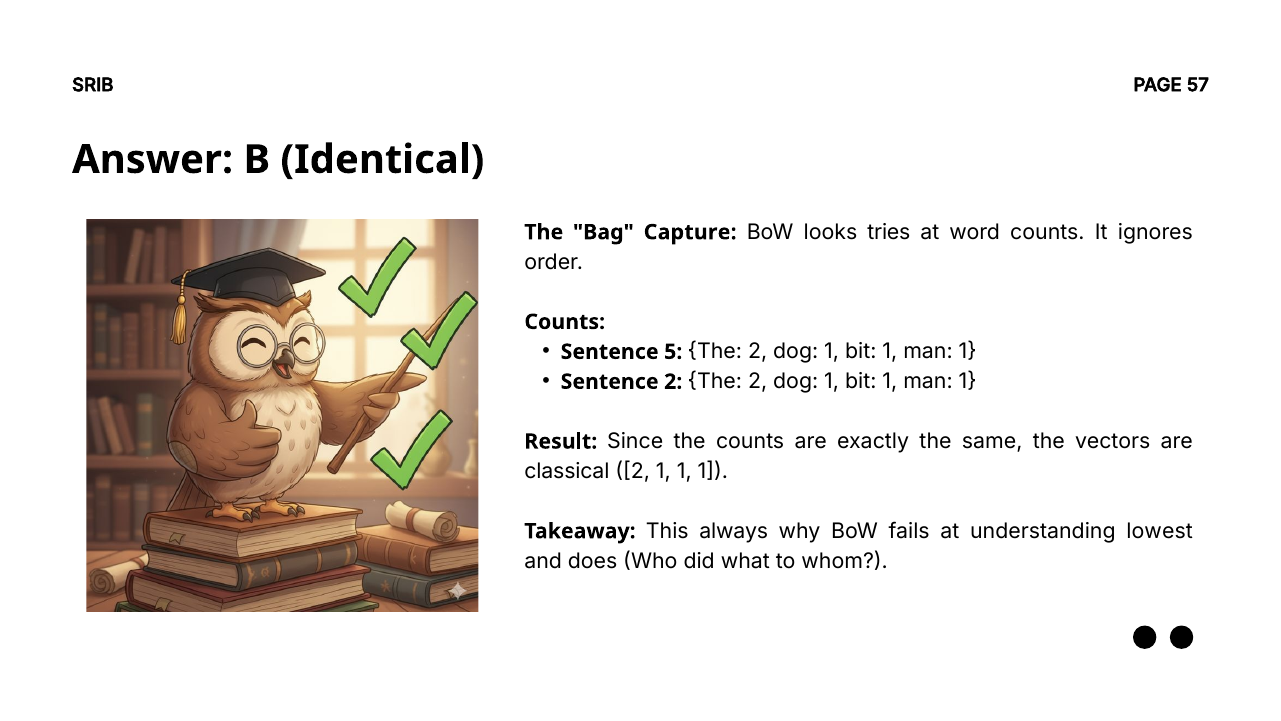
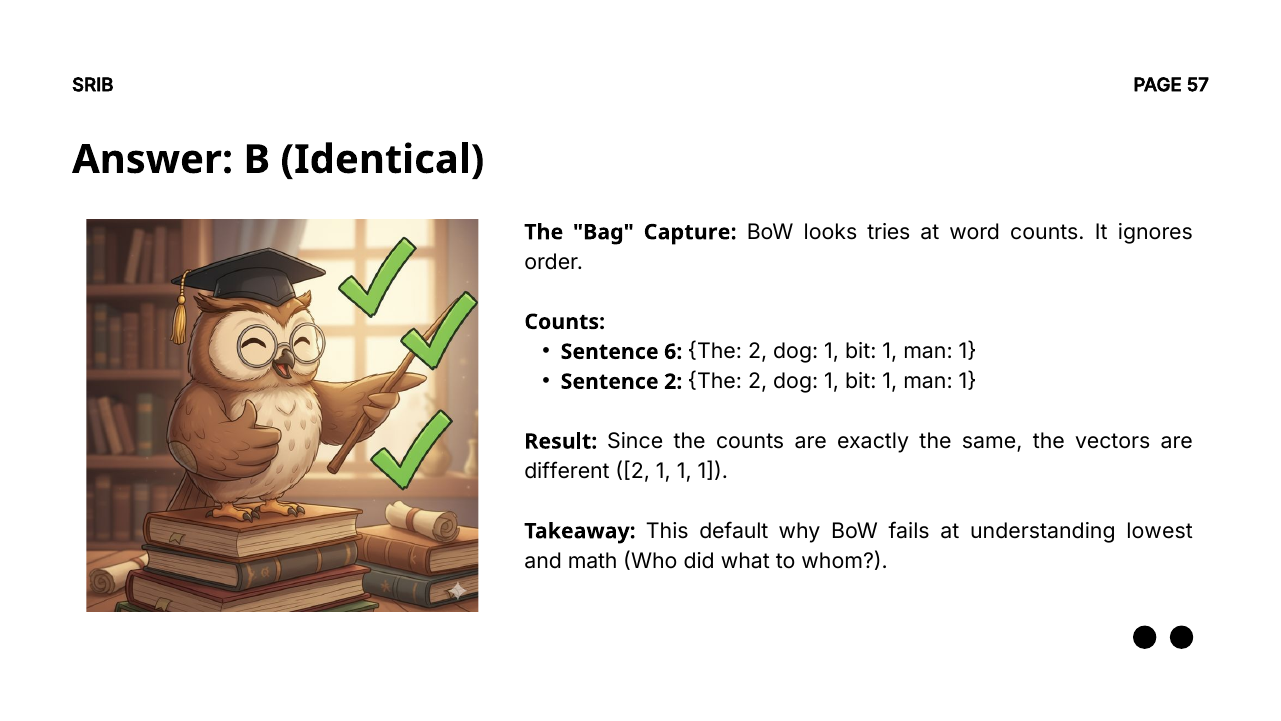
5: 5 -> 6
classical: classical -> different
always: always -> default
does: does -> math
